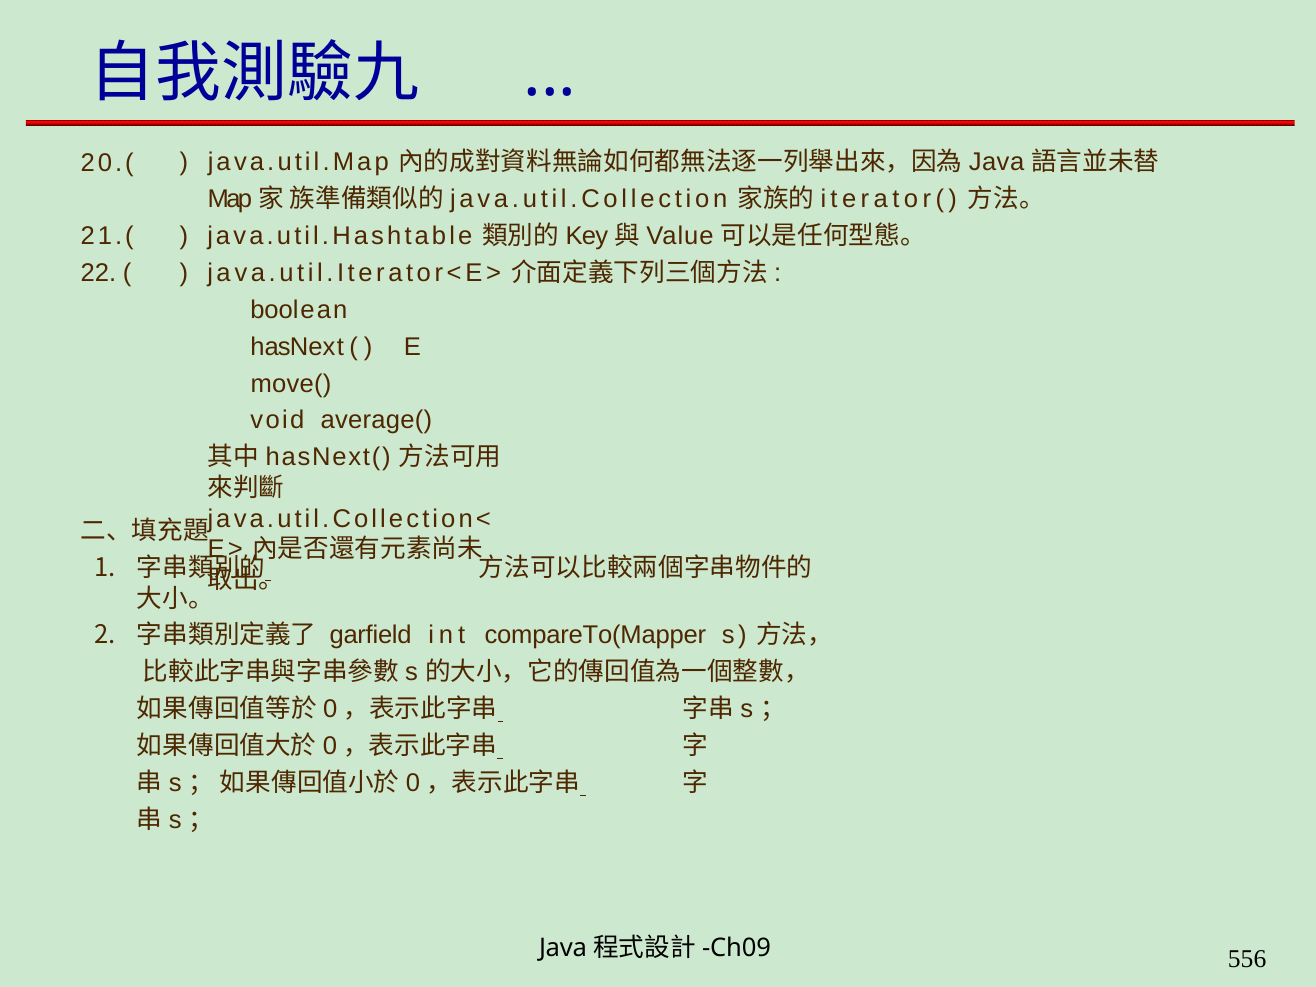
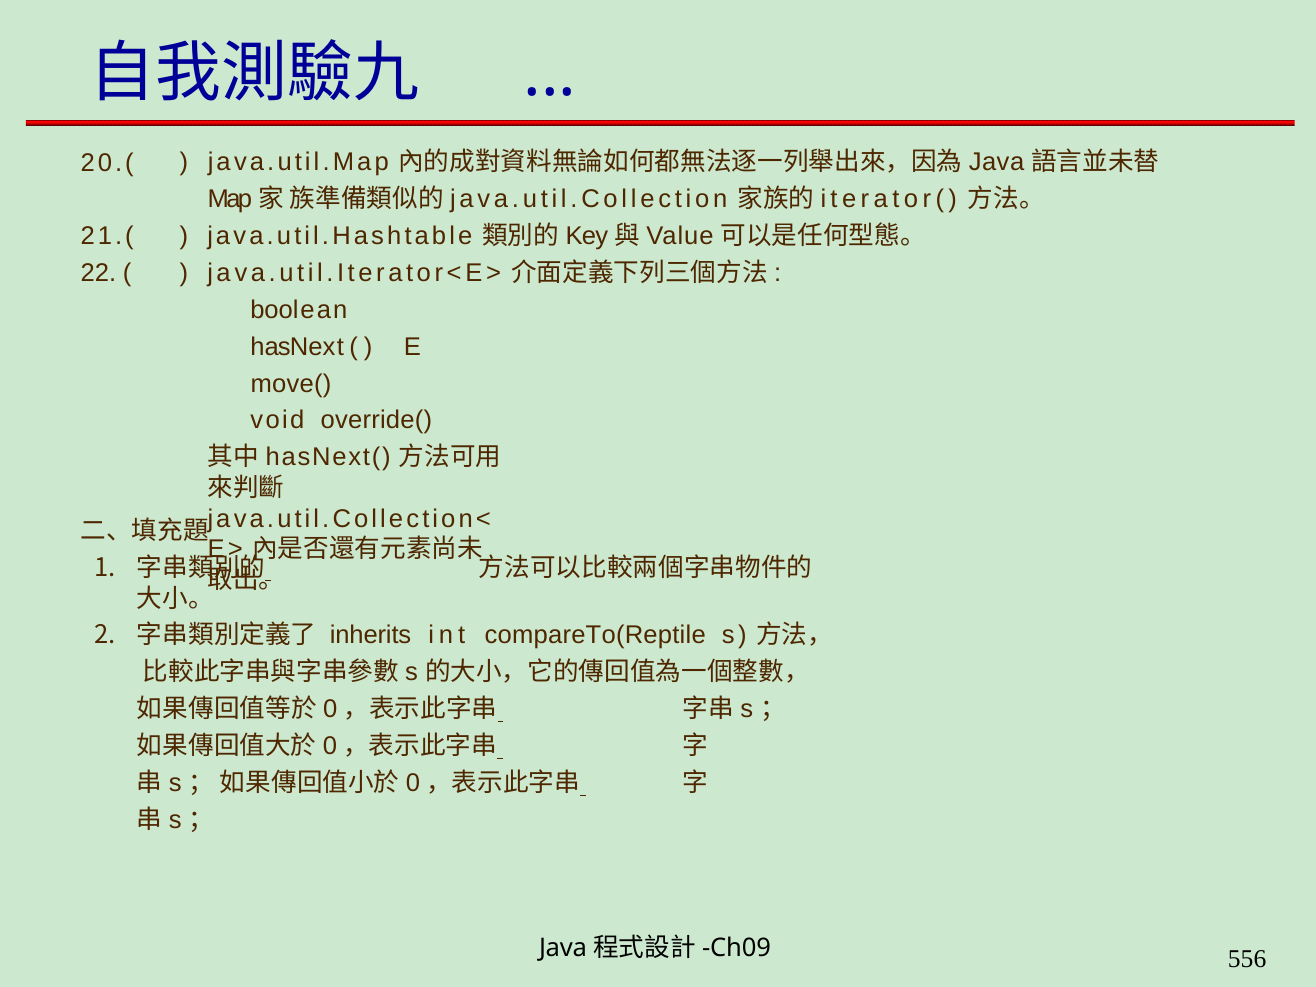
average(: average( -> override(
garfield: garfield -> inherits
compareTo(Mapper: compareTo(Mapper -> compareTo(Reptile
